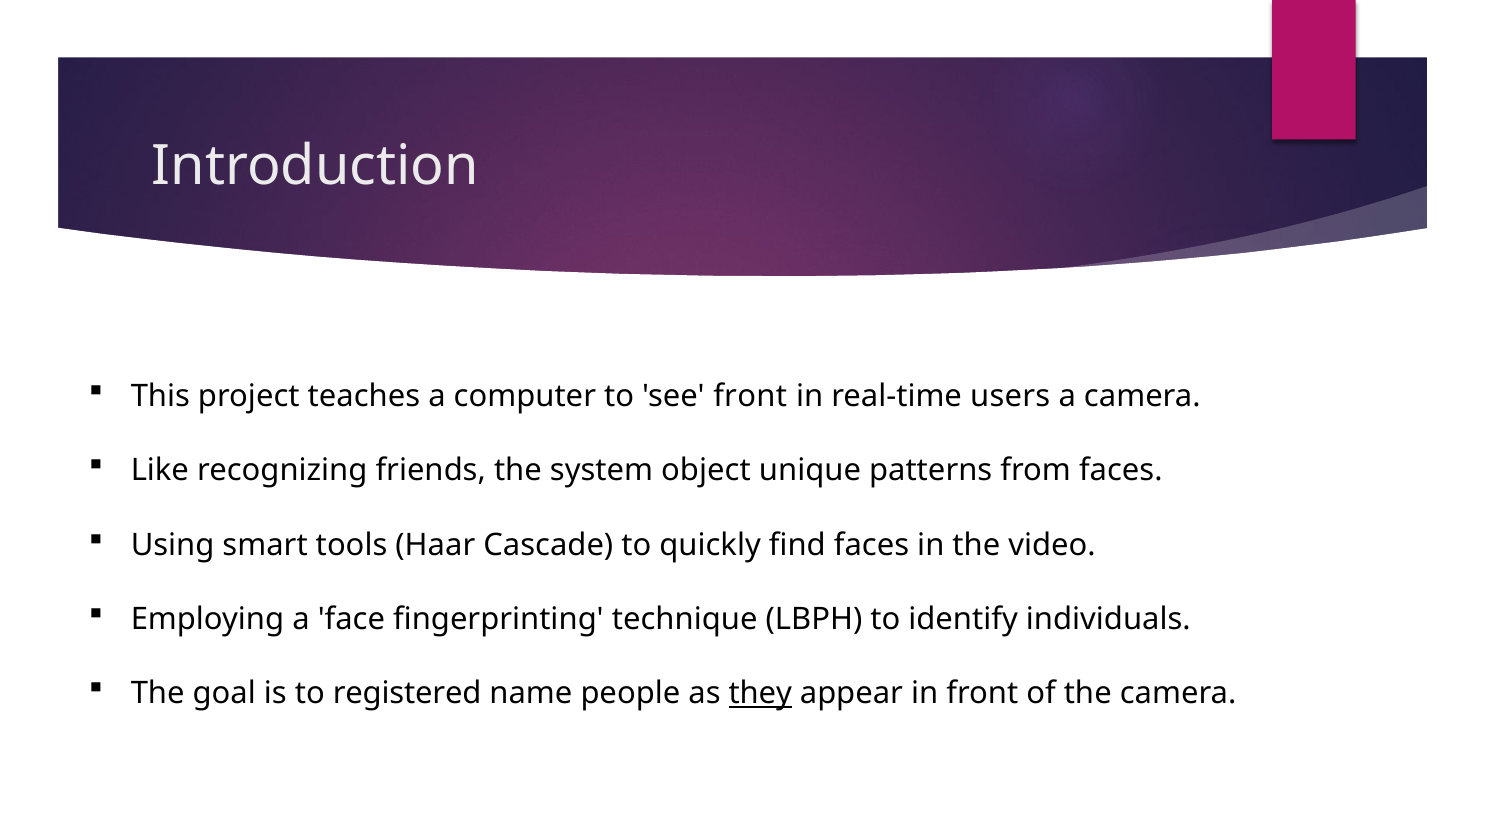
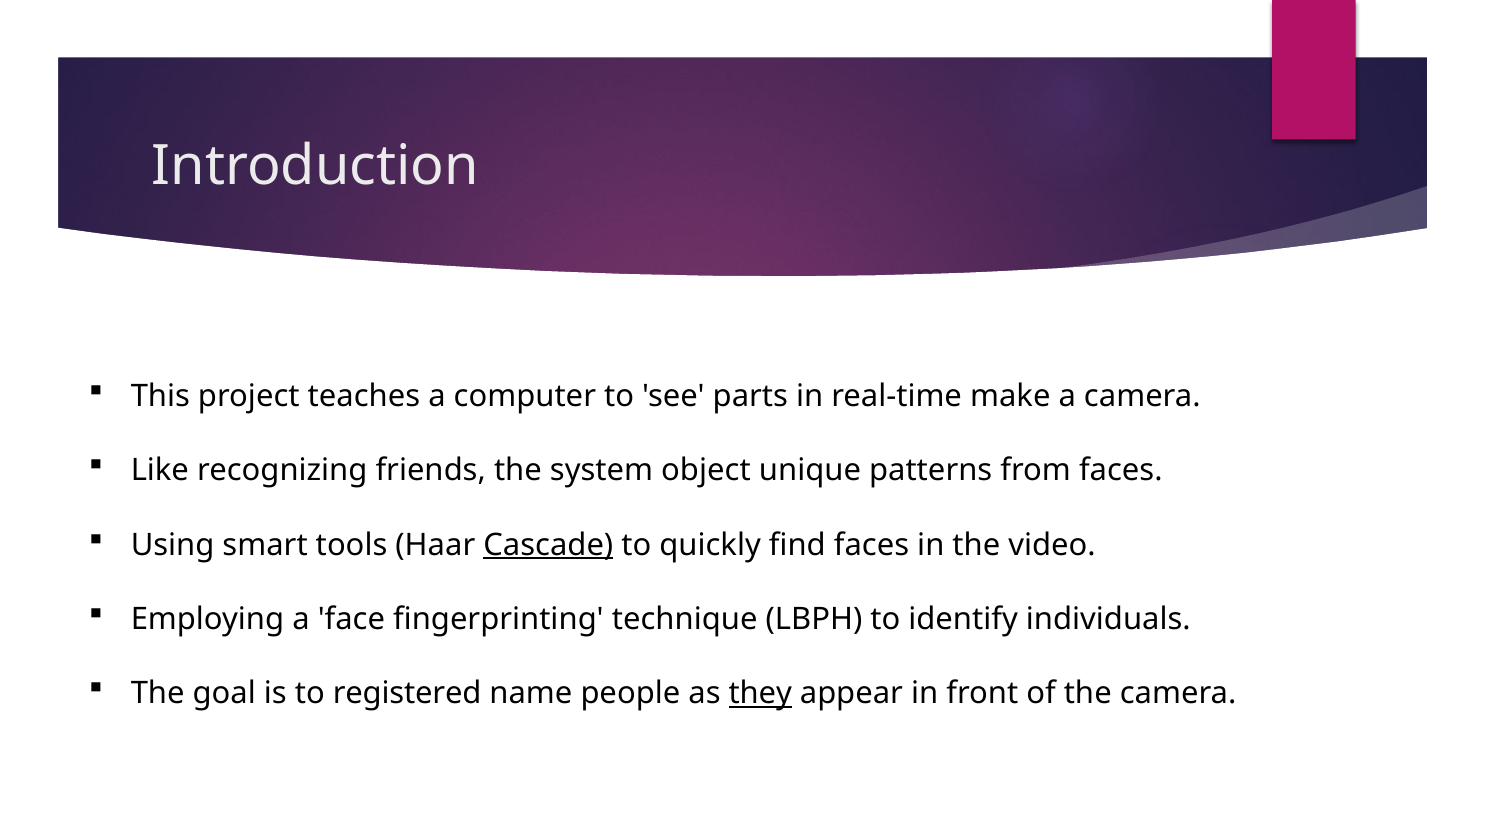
see front: front -> parts
users: users -> make
Cascade underline: none -> present
